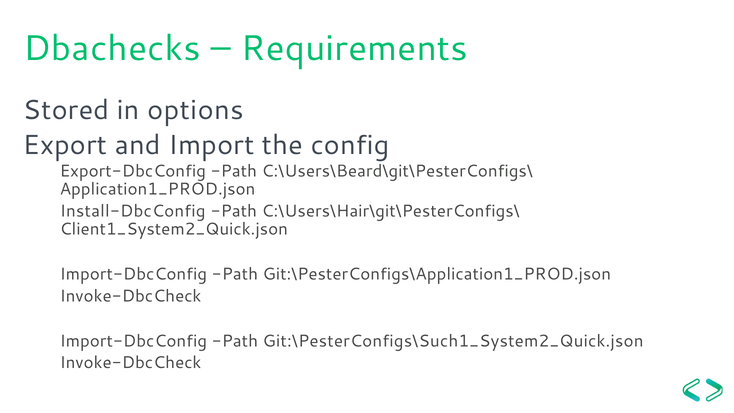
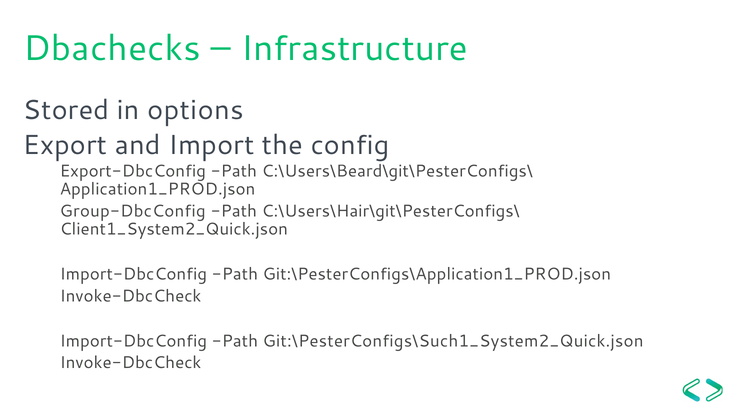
Requirements: Requirements -> Infrastructure
Install-DbcConfig: Install-DbcConfig -> Group-DbcConfig
